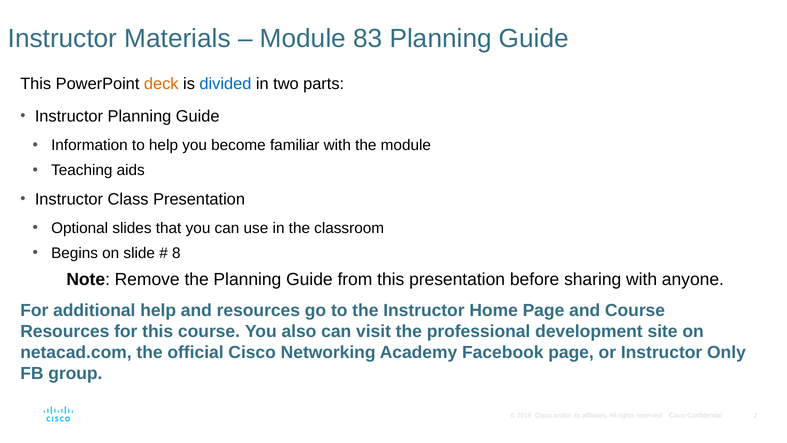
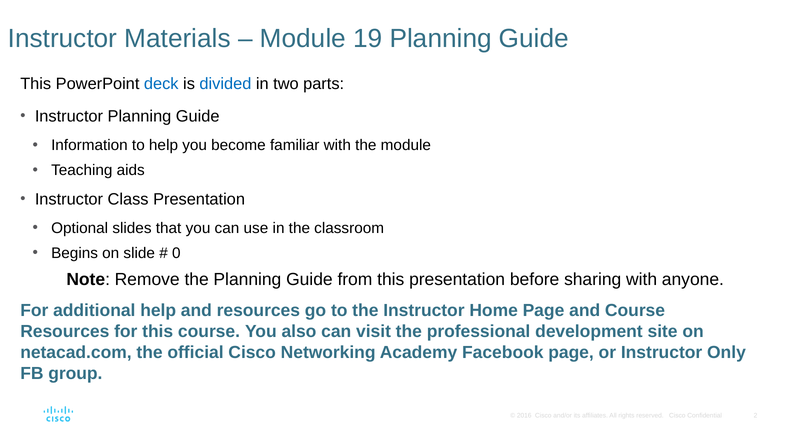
83: 83 -> 19
deck colour: orange -> blue
8: 8 -> 0
